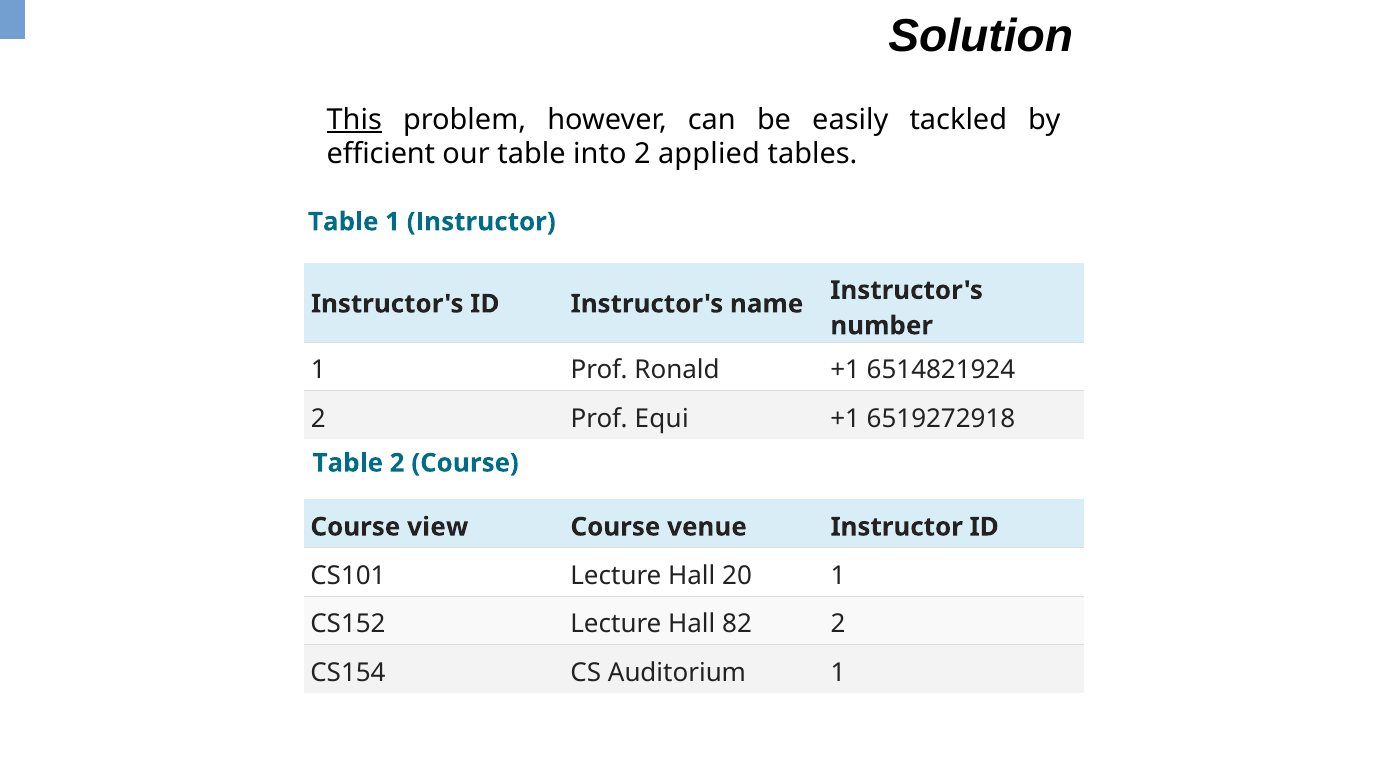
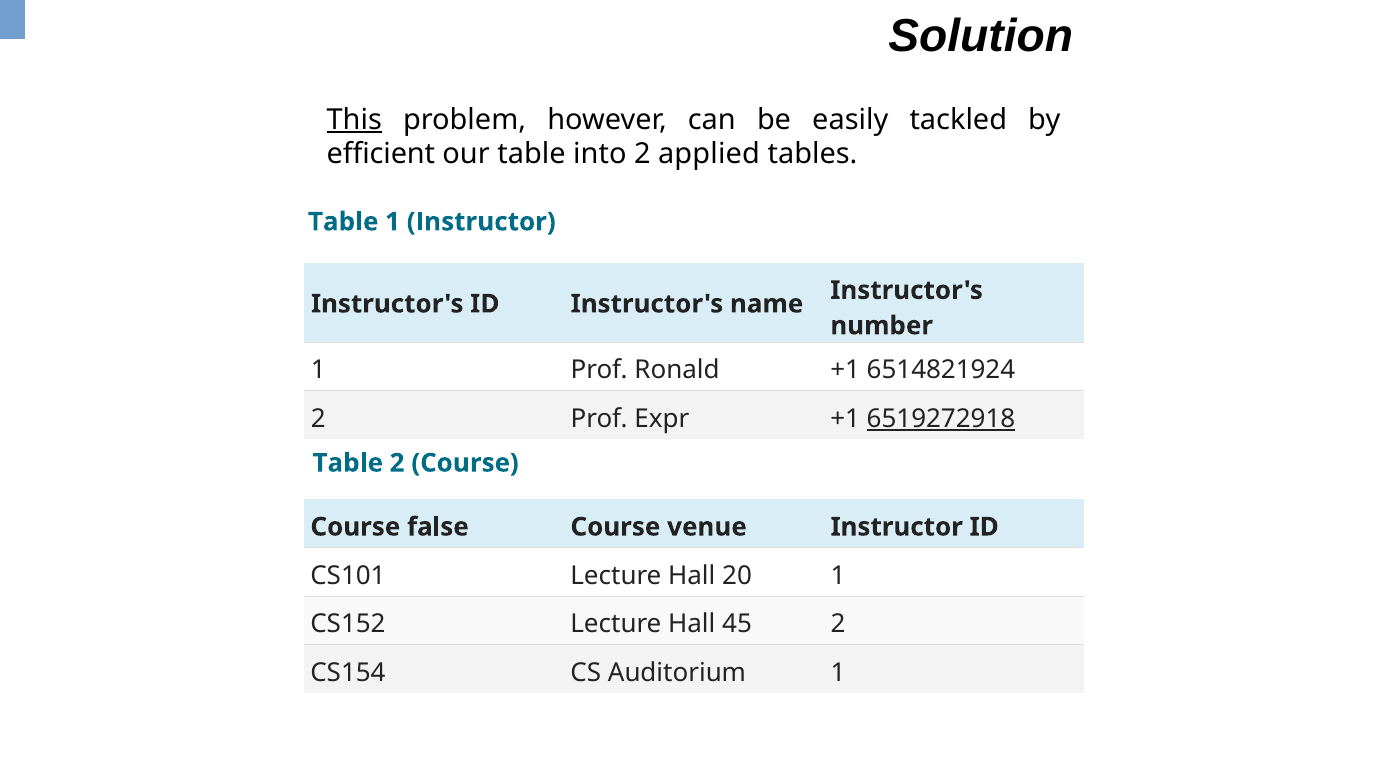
Equi: Equi -> Expr
6519272918 underline: none -> present
view: view -> false
82: 82 -> 45
